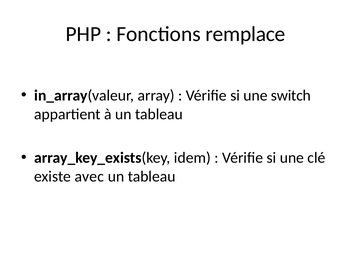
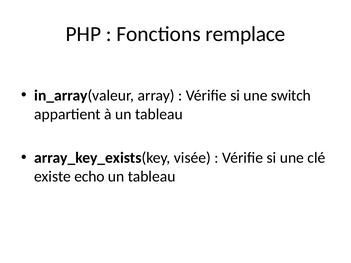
idem: idem -> visée
avec: avec -> echo
